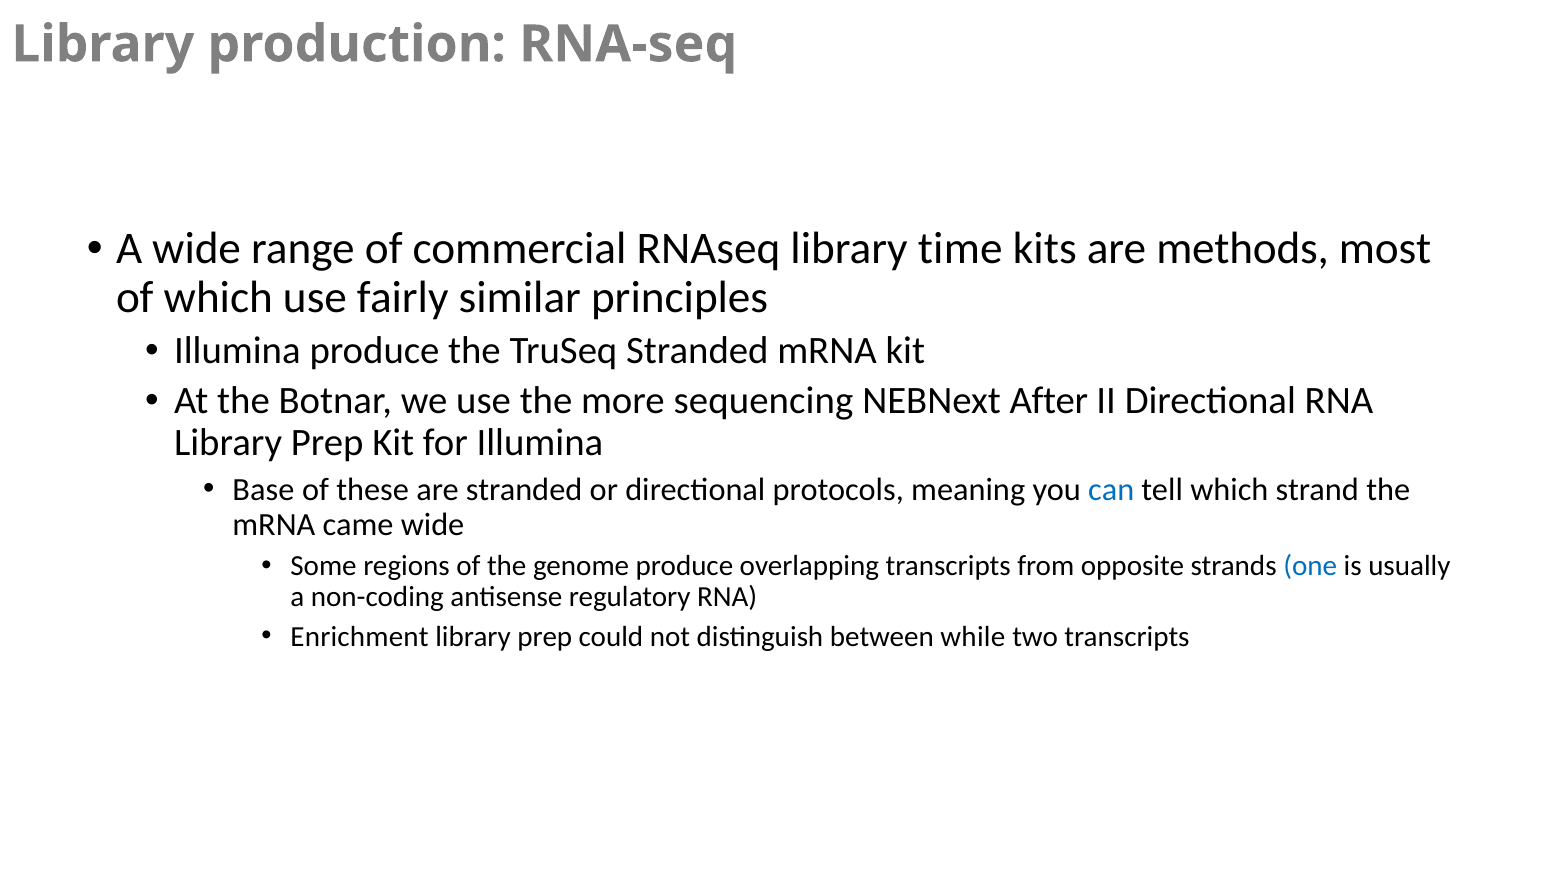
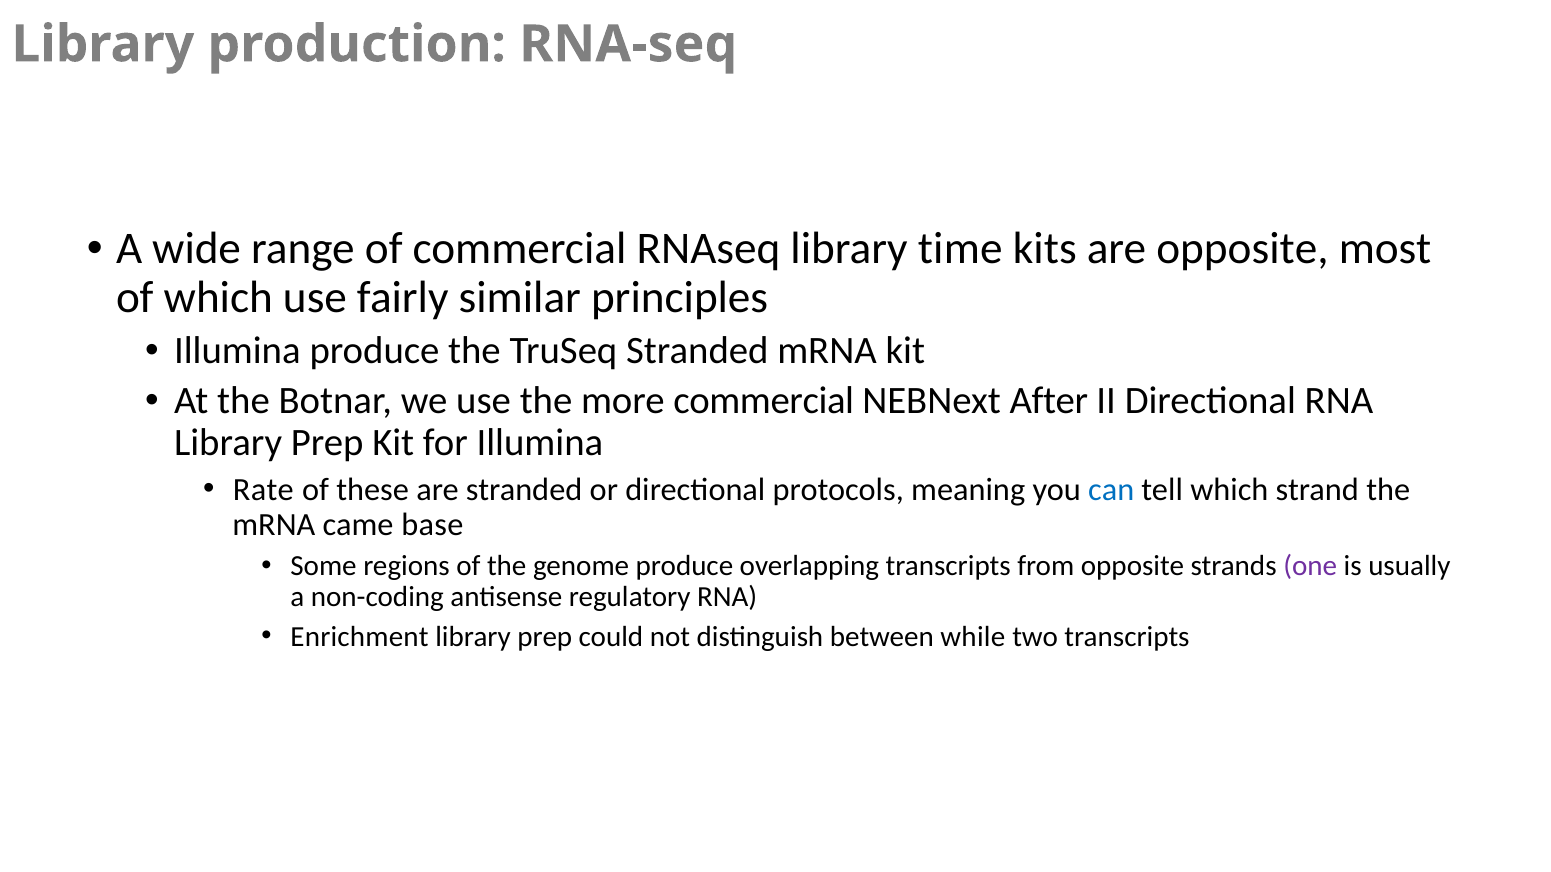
are methods: methods -> opposite
more sequencing: sequencing -> commercial
Base: Base -> Rate
came wide: wide -> base
one colour: blue -> purple
